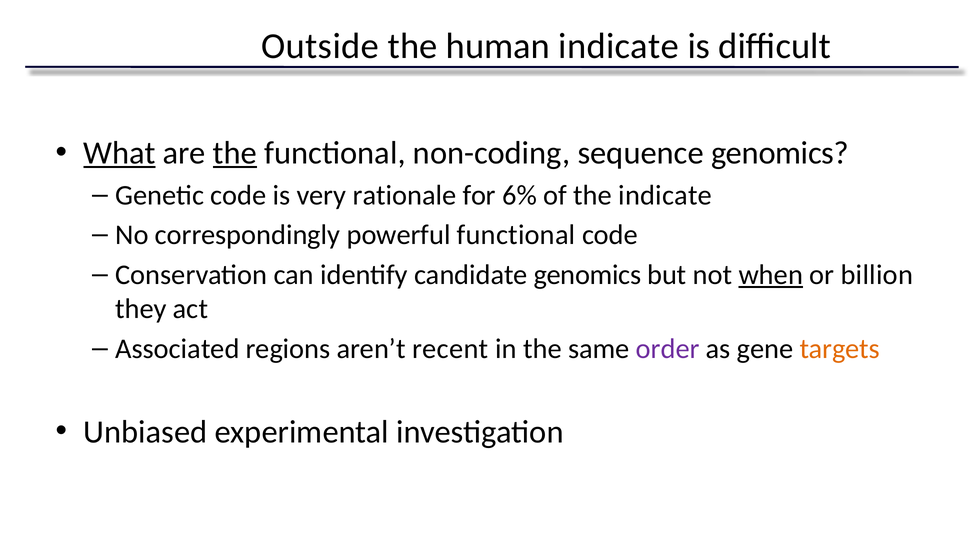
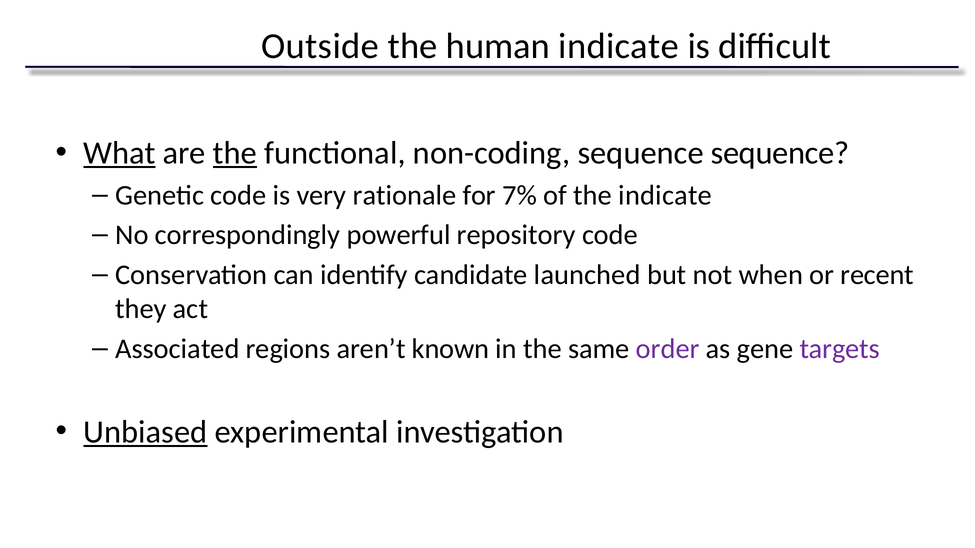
sequence genomics: genomics -> sequence
6%: 6% -> 7%
powerful functional: functional -> repository
candidate genomics: genomics -> launched
when underline: present -> none
billion: billion -> recent
recent: recent -> known
targets colour: orange -> purple
Unbiased underline: none -> present
